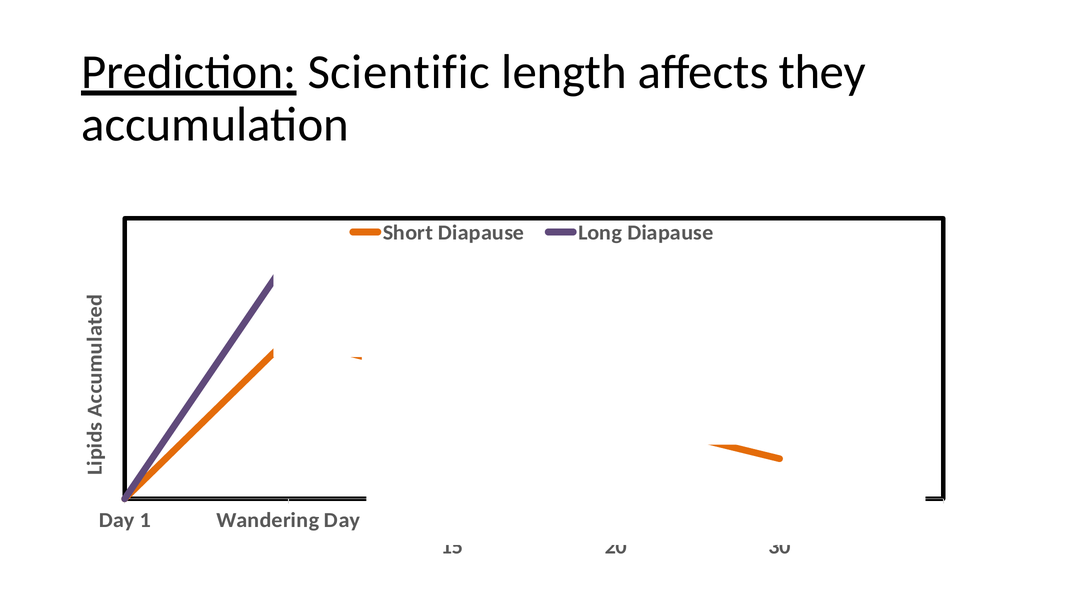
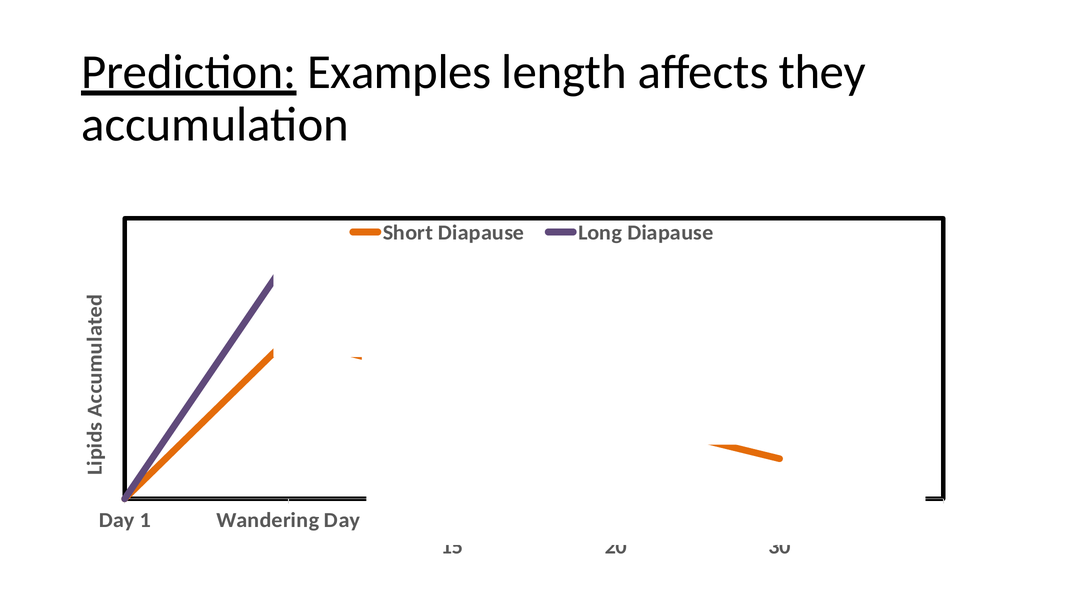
Scientific: Scientific -> Examples
